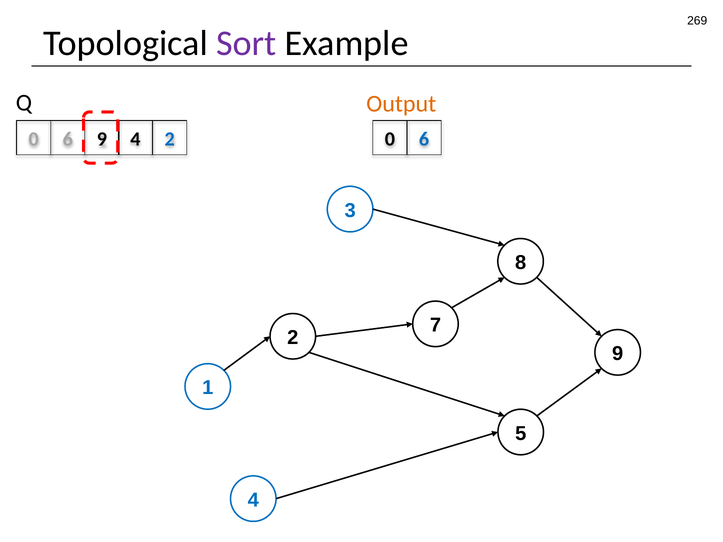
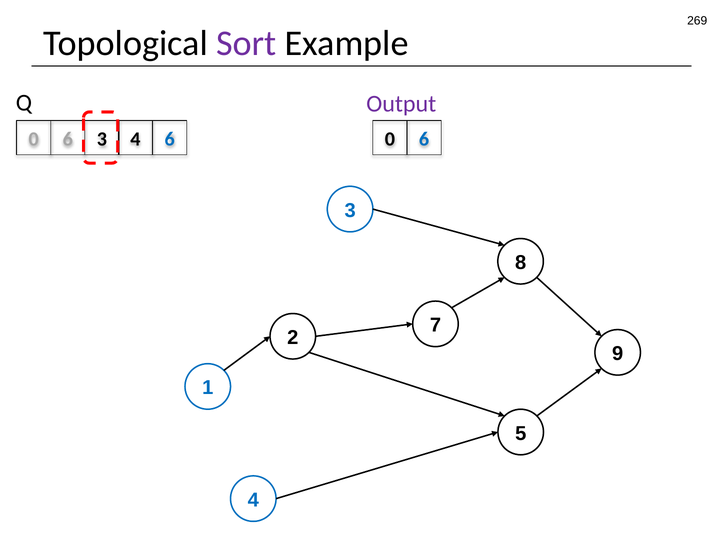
Output colour: orange -> purple
6 9: 9 -> 3
4 2: 2 -> 6
